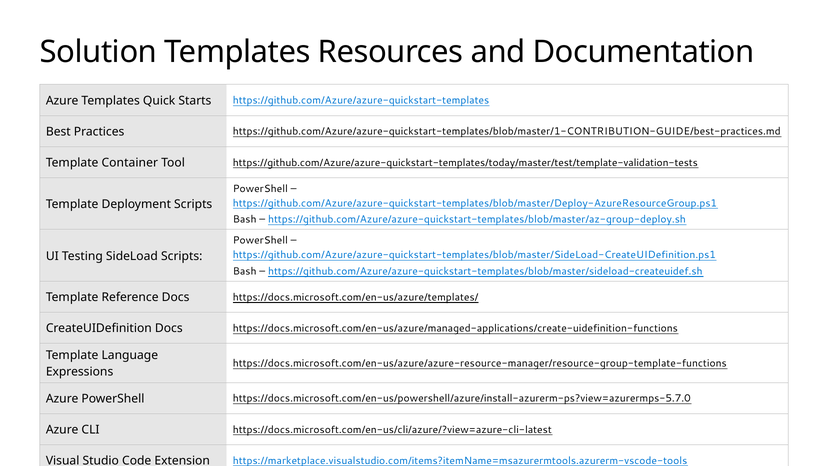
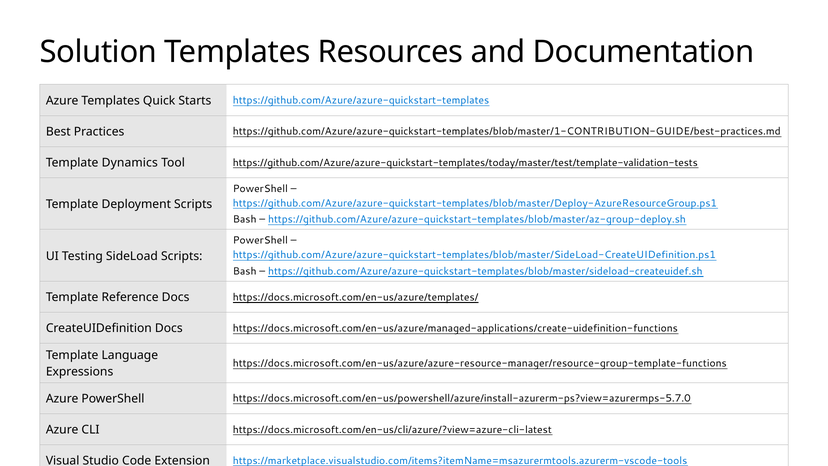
Container: Container -> Dynamics
